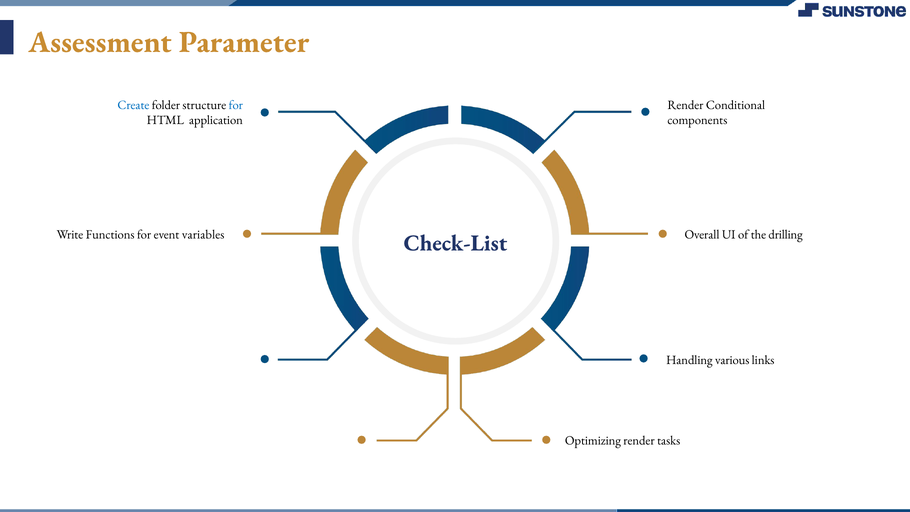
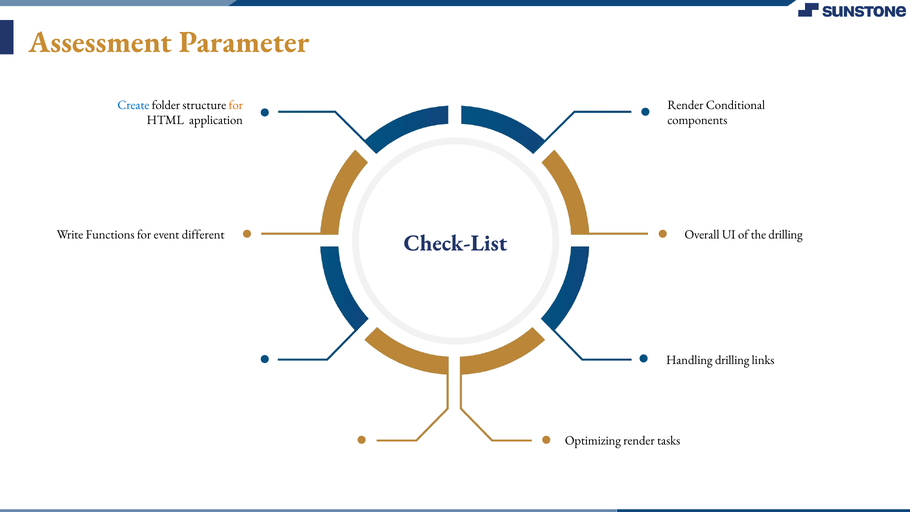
for at (236, 105) colour: blue -> orange
variables: variables -> different
Handling various: various -> drilling
